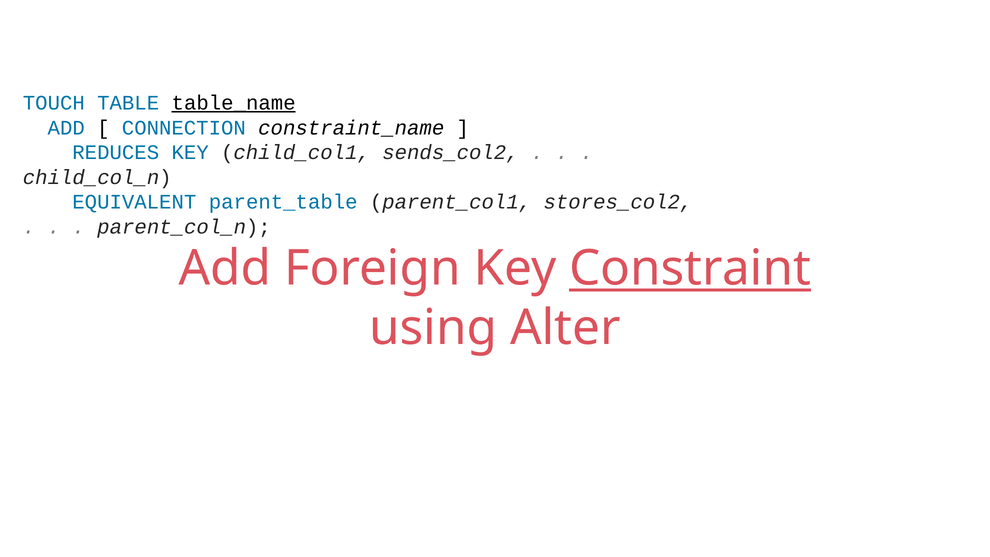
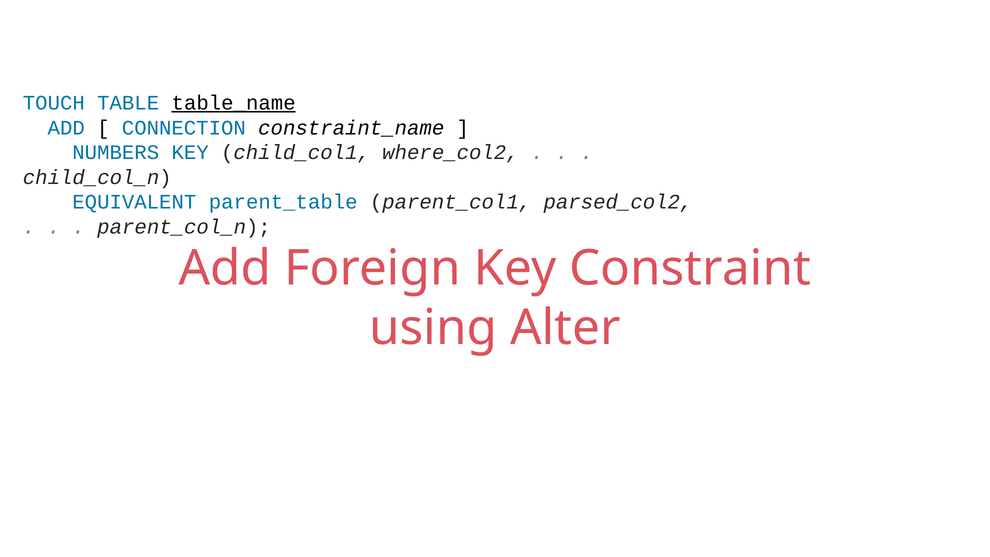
REDUCES: REDUCES -> NUMBERS
sends_col2: sends_col2 -> where_col2
stores_col2: stores_col2 -> parsed_col2
Constraint underline: present -> none
